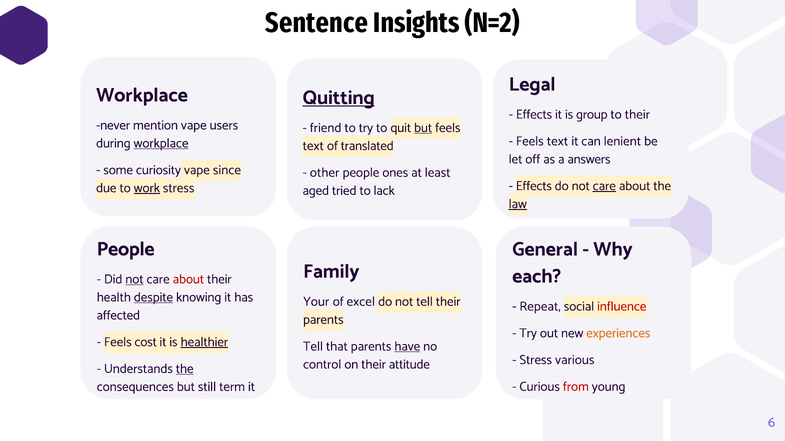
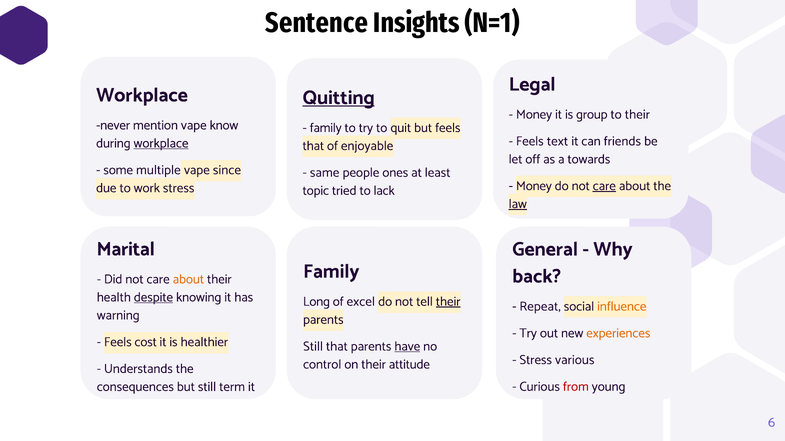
N=2: N=2 -> N=1
Effects at (534, 114): Effects -> Money
users: users -> know
friend at (326, 128): friend -> family
but at (423, 128) underline: present -> none
lenient: lenient -> friends
text at (313, 146): text -> that
translated: translated -> enjoyable
answers: answers -> towards
curiosity: curiosity -> multiple
other: other -> same
Effects at (534, 186): Effects -> Money
work underline: present -> none
aged: aged -> topic
People at (126, 249): People -> Marital
each: each -> back
not at (134, 279) underline: present -> none
about at (188, 279) colour: red -> orange
Your: Your -> Long
their at (448, 302) underline: none -> present
influence colour: red -> orange
affected: affected -> warning
healthier underline: present -> none
Tell at (313, 347): Tell -> Still
the at (185, 369) underline: present -> none
